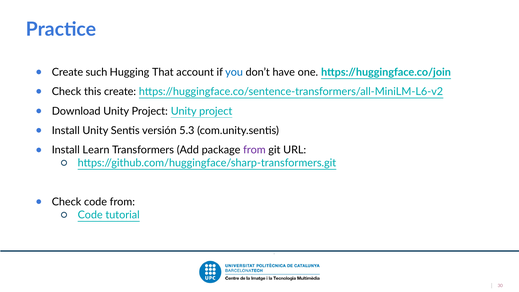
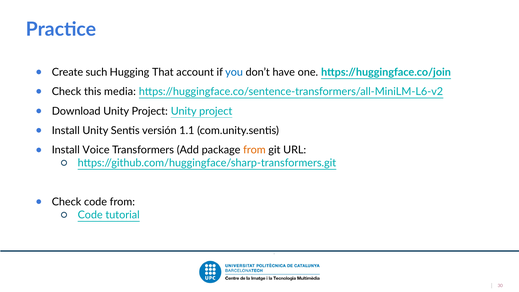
this create: create -> media
5.3: 5.3 -> 1.1
Learn: Learn -> Voice
from at (254, 150) colour: purple -> orange
